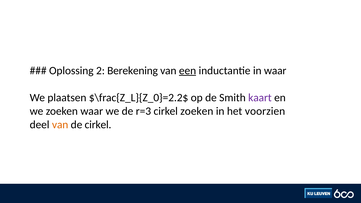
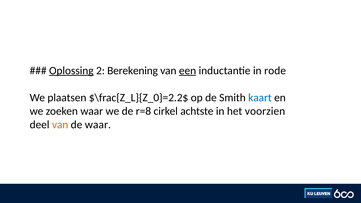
Oplossing underline: none -> present
in waar: waar -> rode
kaart colour: purple -> blue
r=3: r=3 -> r=8
cirkel zoeken: zoeken -> achtste
de cirkel: cirkel -> waar
